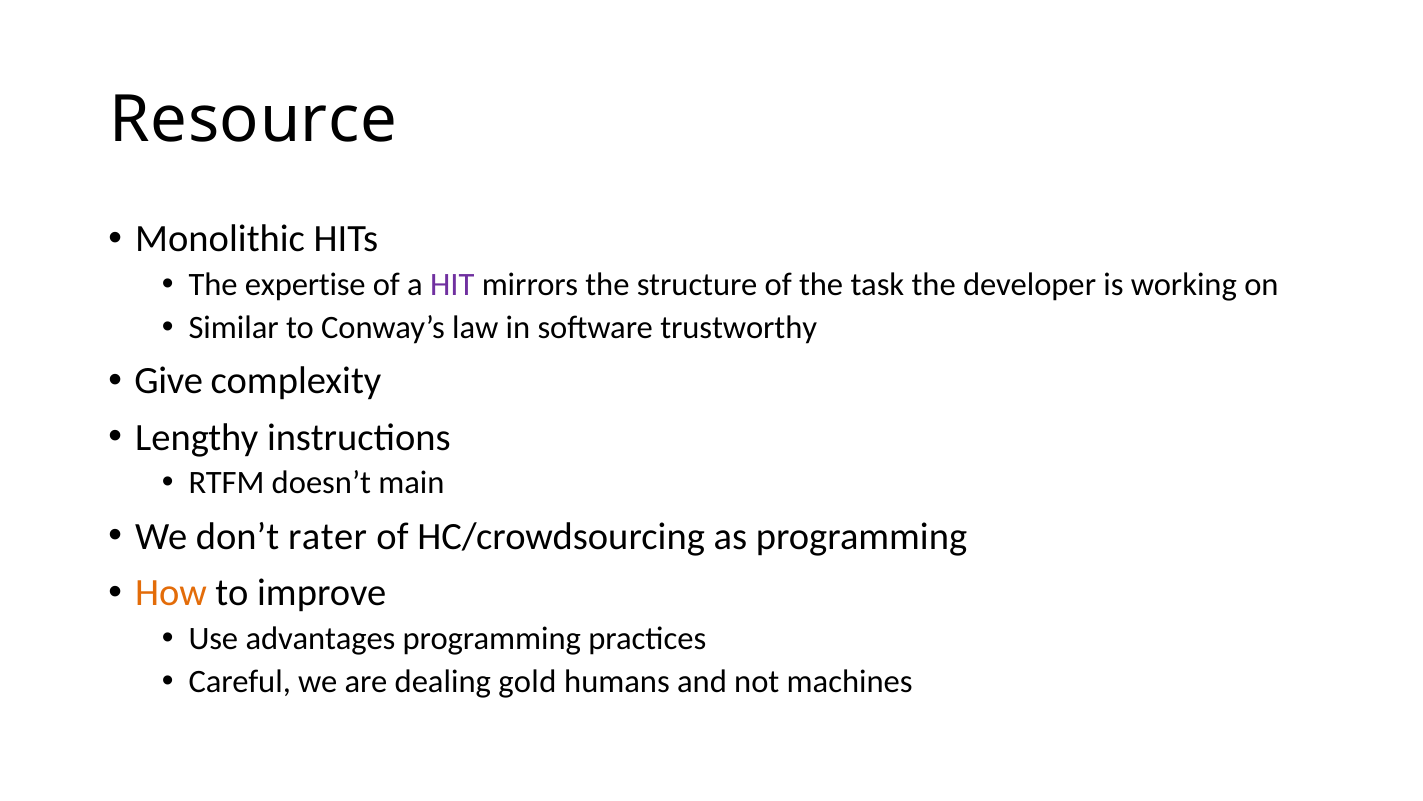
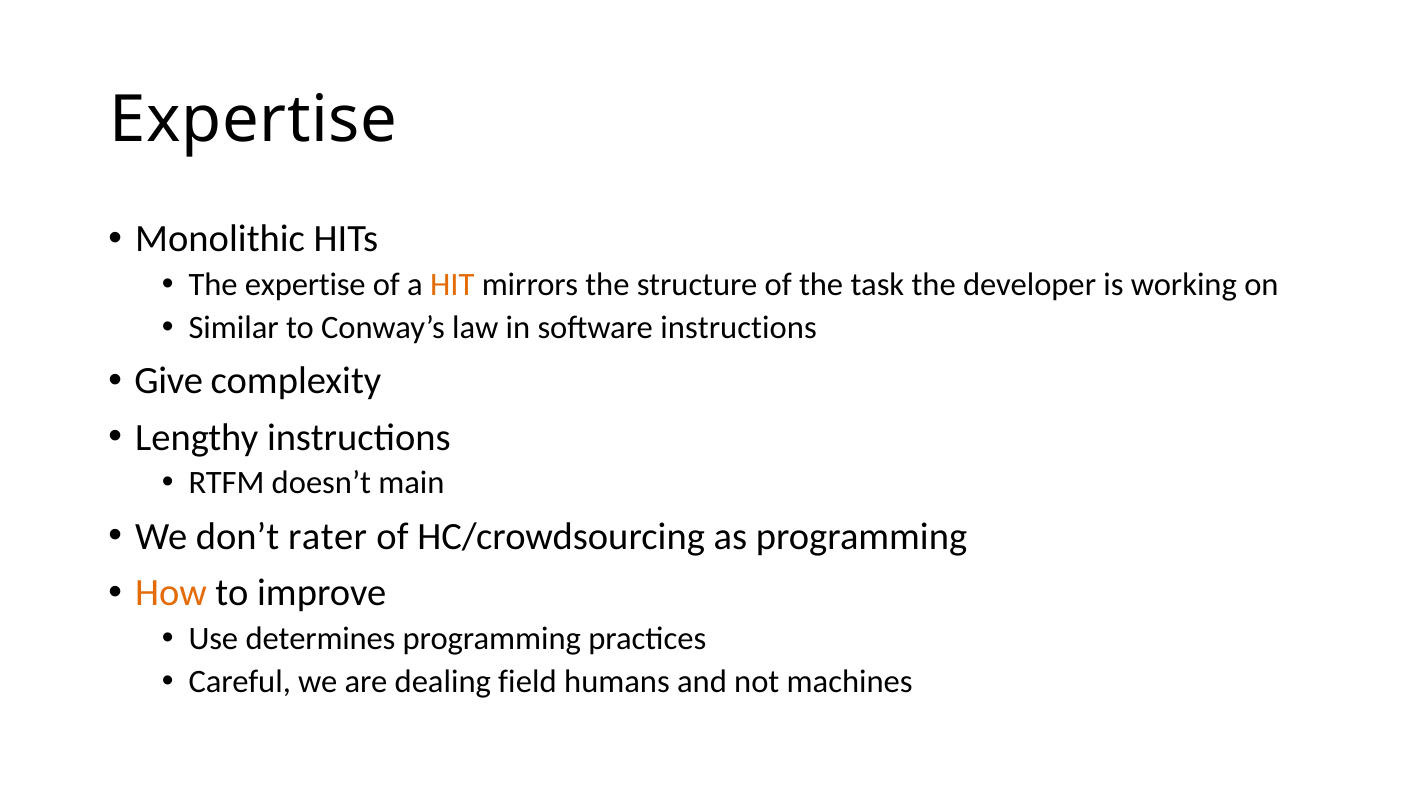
Resource at (253, 120): Resource -> Expertise
HIT colour: purple -> orange
software trustworthy: trustworthy -> instructions
advantages: advantages -> determines
gold: gold -> field
